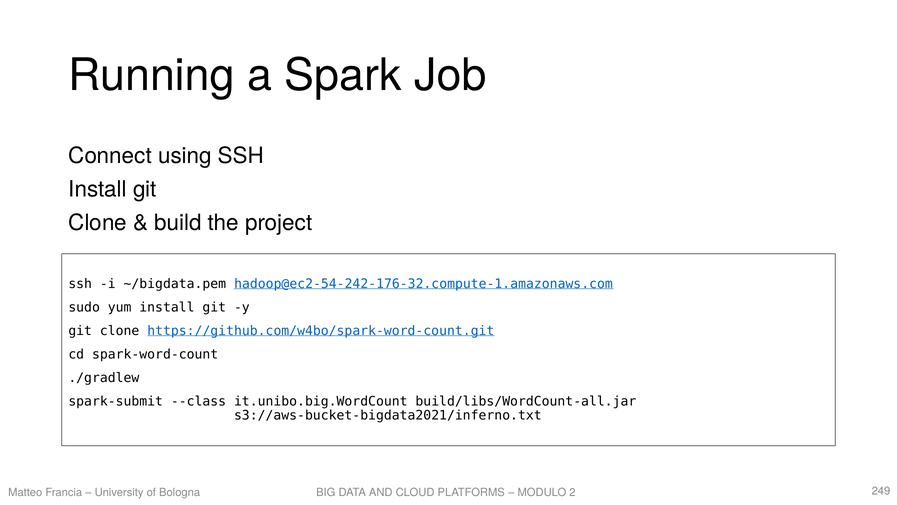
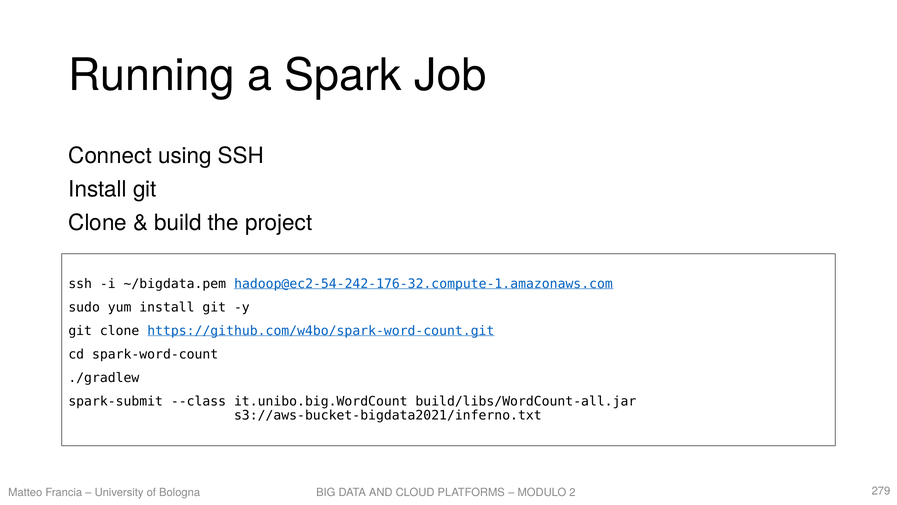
249: 249 -> 279
